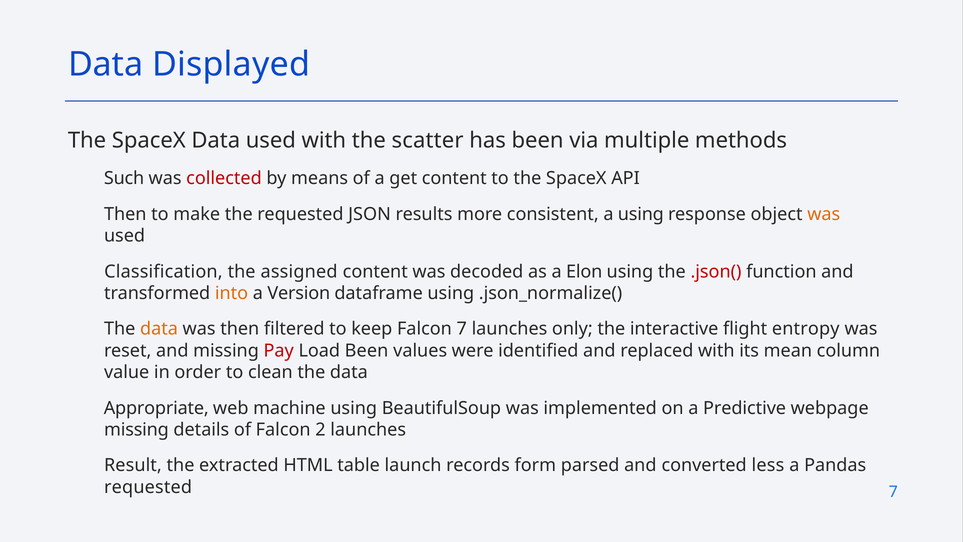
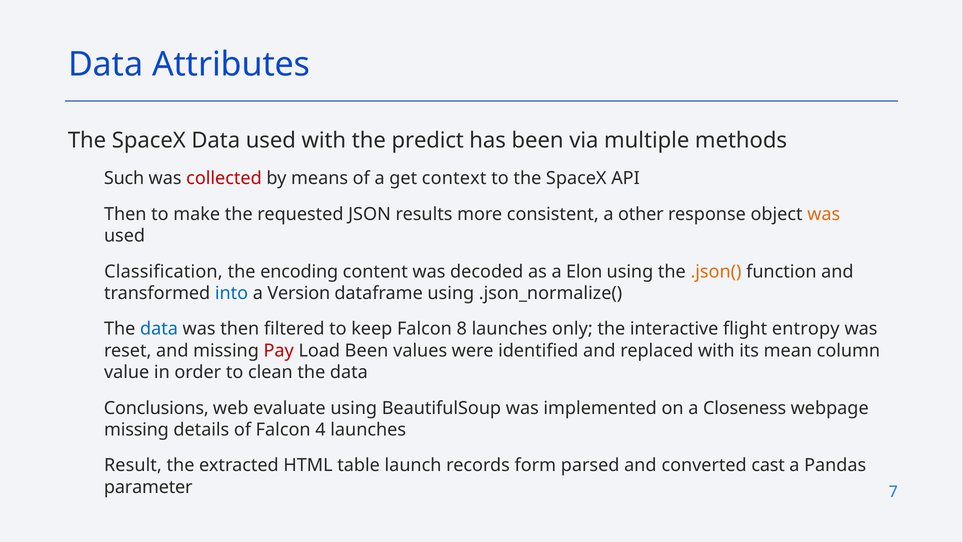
Displayed: Displayed -> Attributes
scatter: scatter -> predict
get content: content -> context
a using: using -> other
assigned: assigned -> encoding
.json( colour: red -> orange
into colour: orange -> blue
data at (159, 329) colour: orange -> blue
Falcon 7: 7 -> 8
Appropriate: Appropriate -> Conclusions
machine: machine -> evaluate
Predictive: Predictive -> Closeness
2: 2 -> 4
less: less -> cast
requested at (148, 487): requested -> parameter
